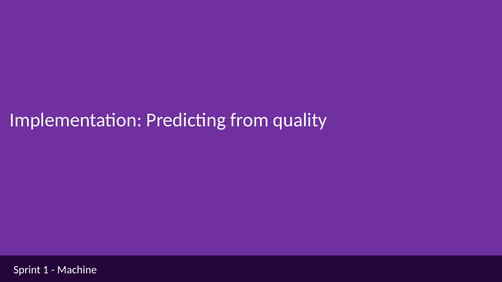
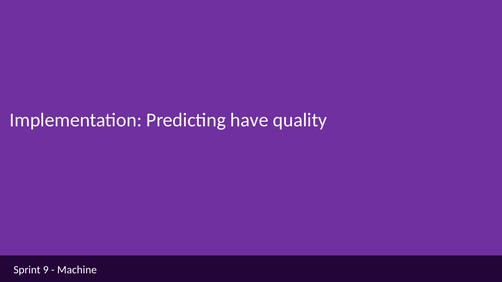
from: from -> have
1: 1 -> 9
